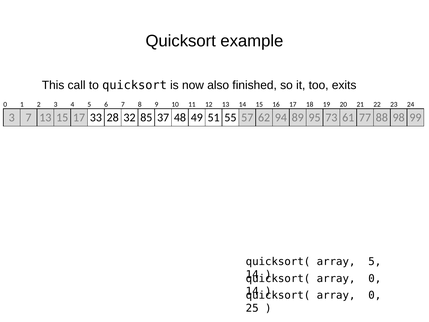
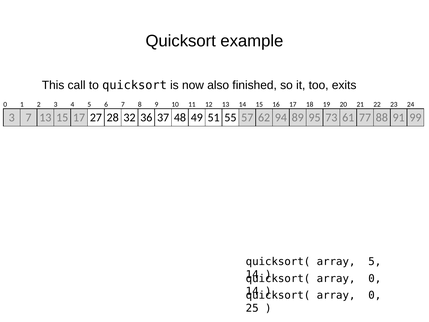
33: 33 -> 27
85: 85 -> 36
98: 98 -> 91
